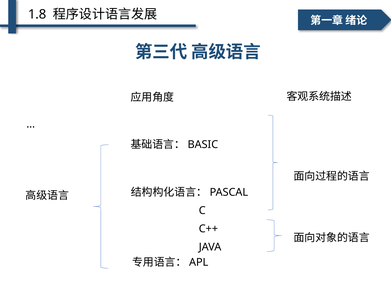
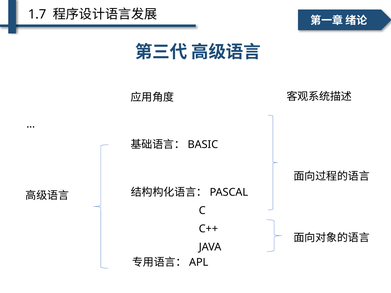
1.8: 1.8 -> 1.7
